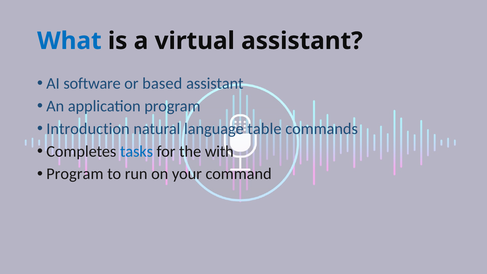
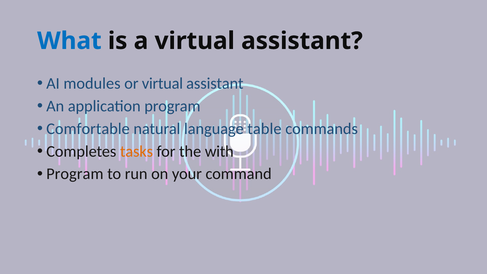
software: software -> modules
or based: based -> virtual
Introduction: Introduction -> Comfortable
tasks colour: blue -> orange
